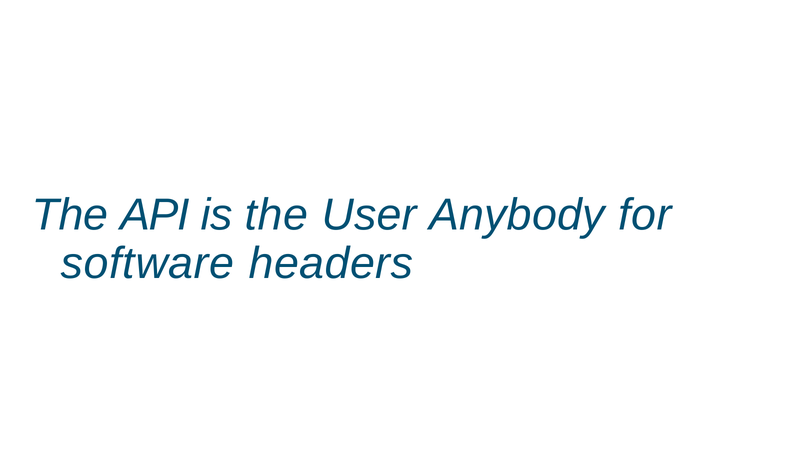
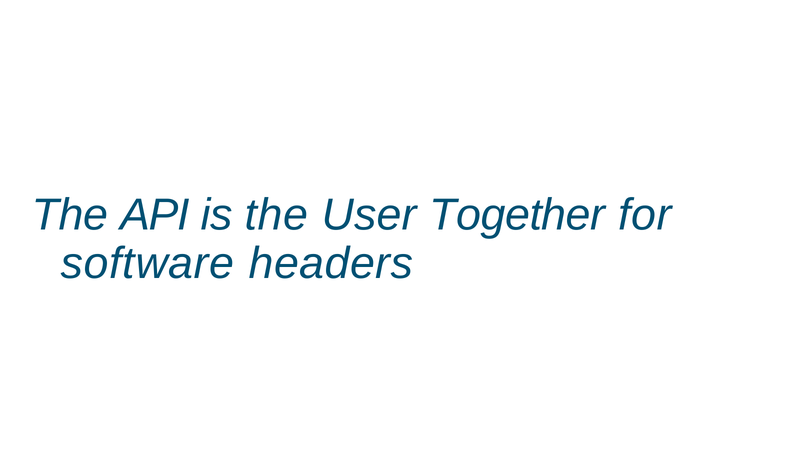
Anybody: Anybody -> Together
